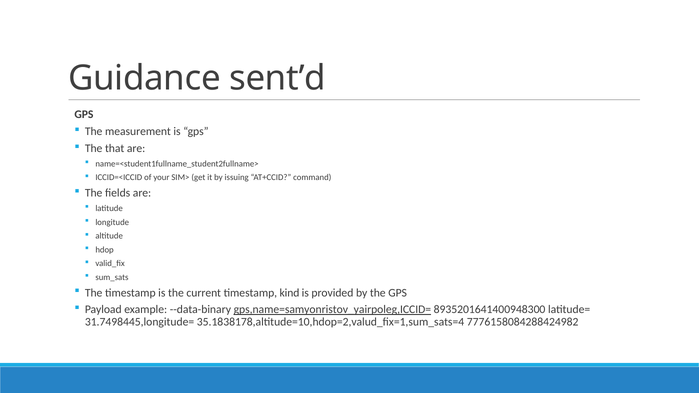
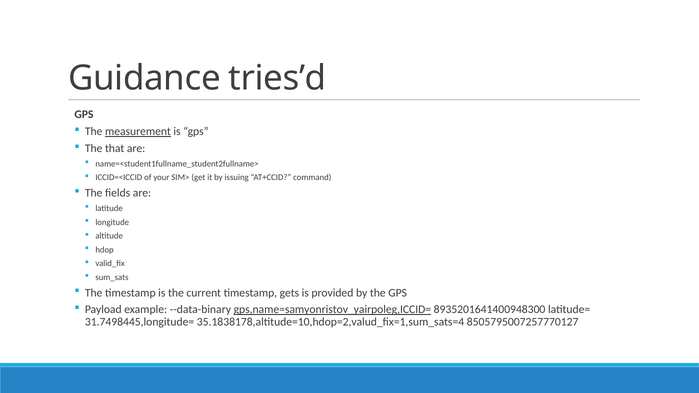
sent’d: sent’d -> tries’d
measurement underline: none -> present
kind: kind -> gets
7776158084288424982: 7776158084288424982 -> 8505795007257770127
